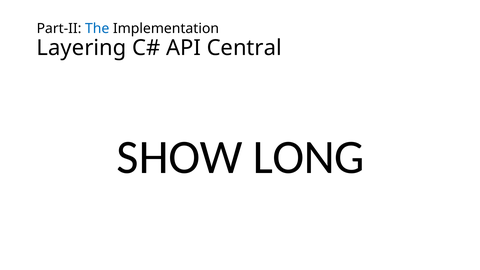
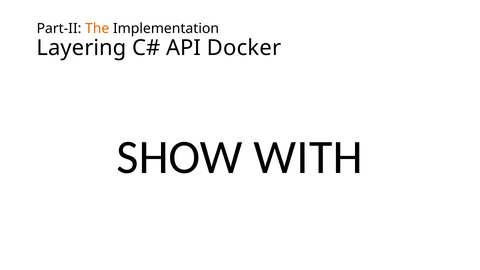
The colour: blue -> orange
Central: Central -> Docker
LONG: LONG -> WITH
